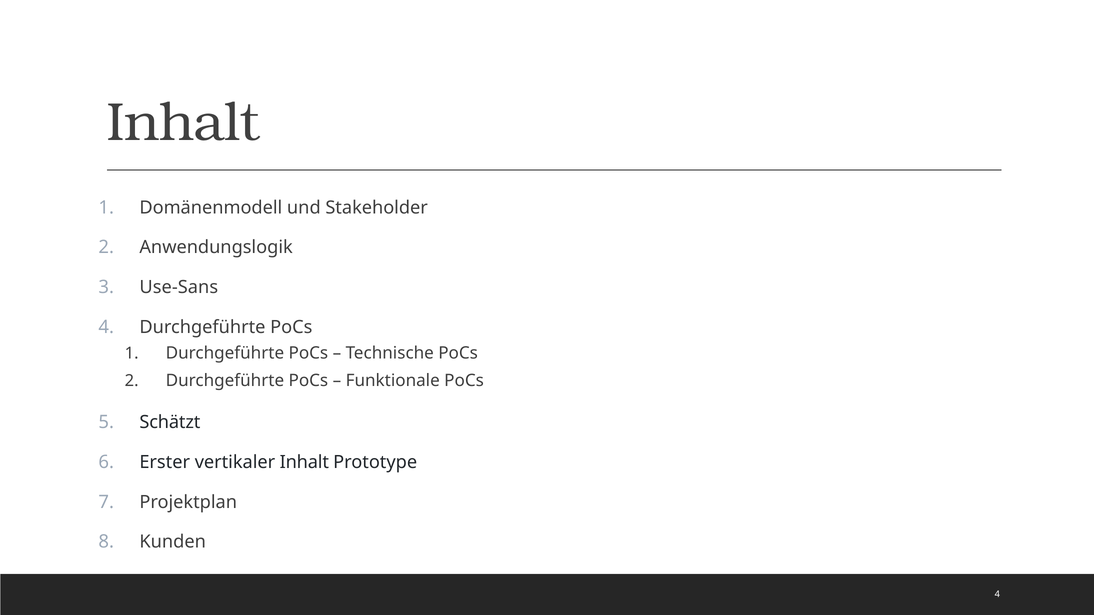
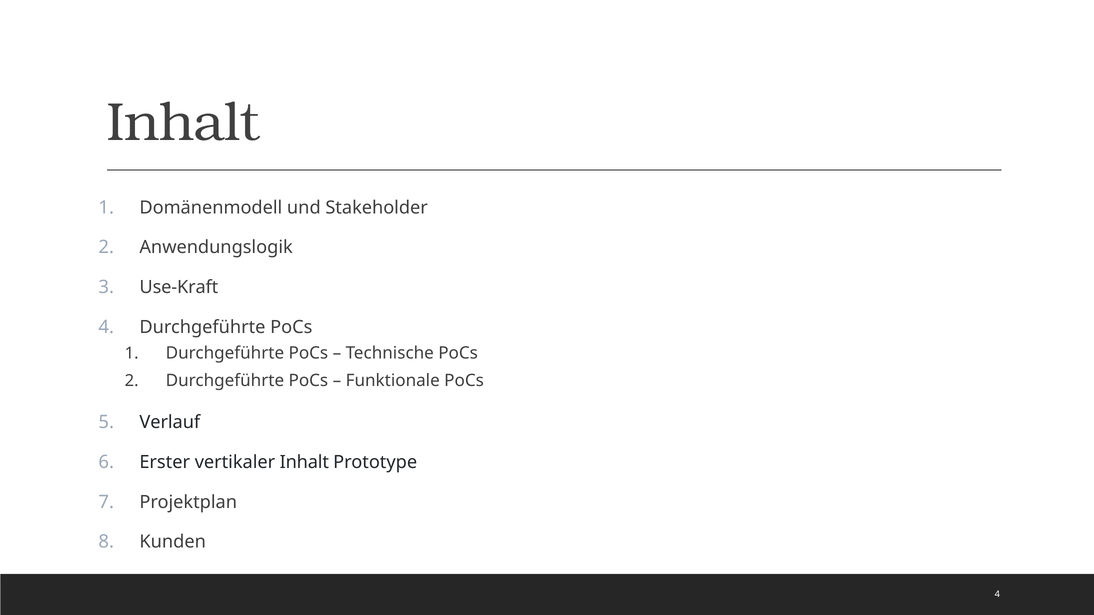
Use-Sans: Use-Sans -> Use-Kraft
Schätzt: Schätzt -> Verlauf
